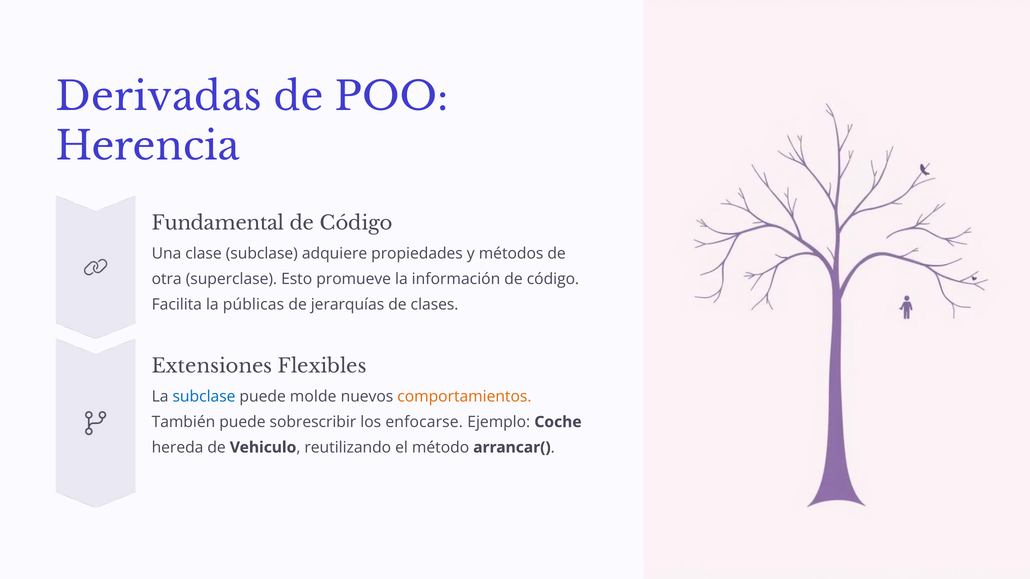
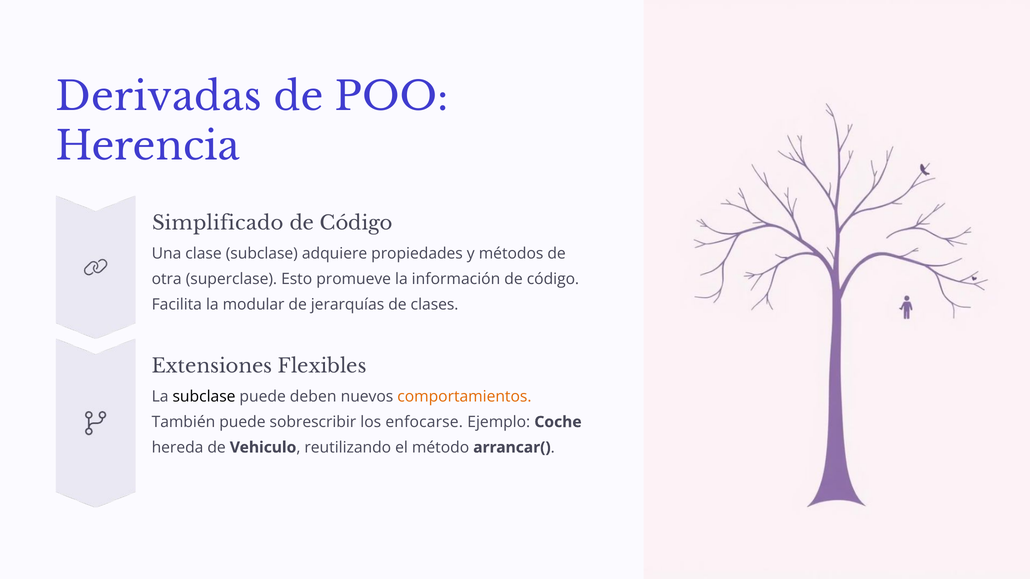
Fundamental: Fundamental -> Simplificado
públicas: públicas -> modular
subclase at (204, 397) colour: blue -> black
molde: molde -> deben
